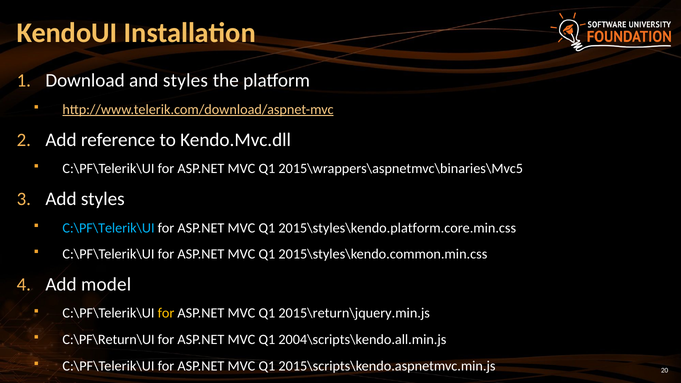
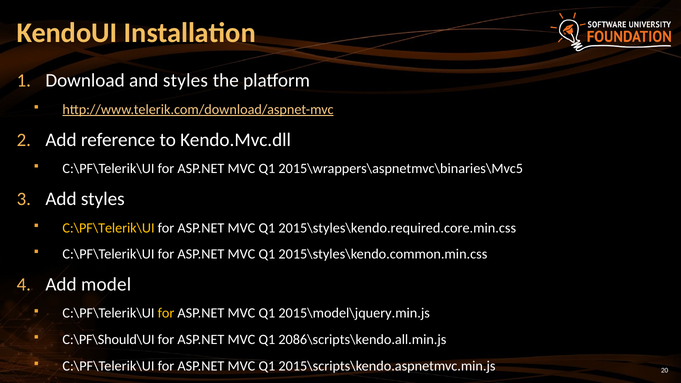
C:\PF\Telerik\UI at (109, 228) colour: light blue -> yellow
2015\styles\kendo.platform.core.min.css: 2015\styles\kendo.platform.core.min.css -> 2015\styles\kendo.required.core.min.css
2015\return\jquery.min.js: 2015\return\jquery.min.js -> 2015\model\jquery.min.js
C:\PF\Return\UI: C:\PF\Return\UI -> C:\PF\Should\UI
2004\scripts\kendo.all.min.js: 2004\scripts\kendo.all.min.js -> 2086\scripts\kendo.all.min.js
